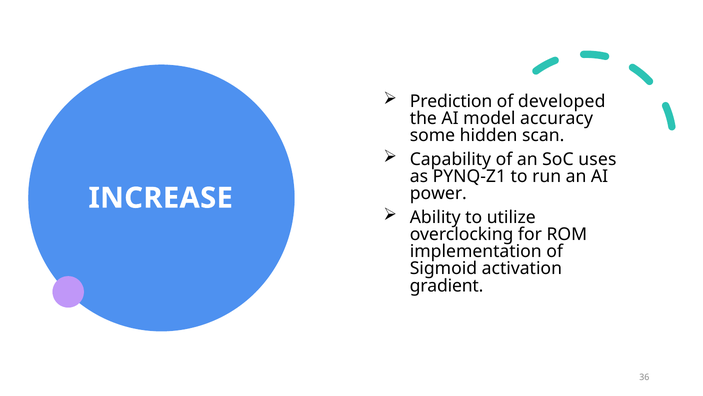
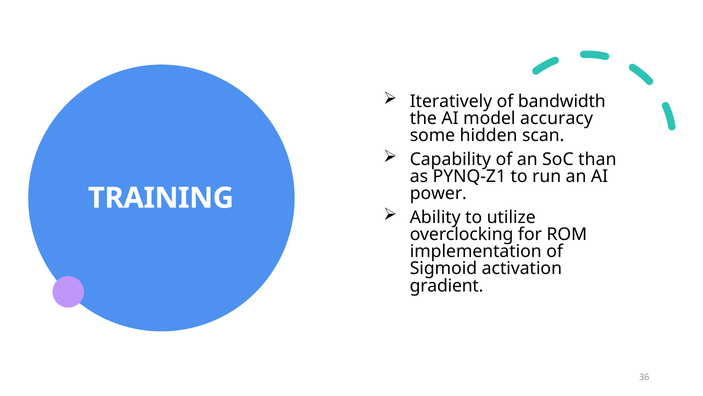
Prediction: Prediction -> Iteratively
developed: developed -> bandwidth
uses: uses -> than
INCREASE: INCREASE -> TRAINING
